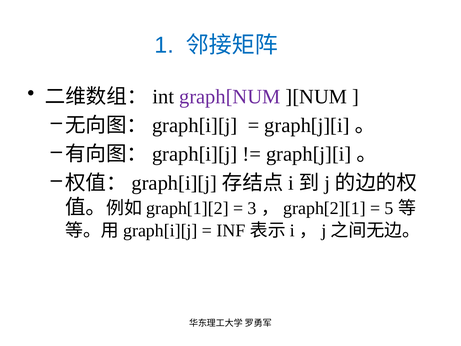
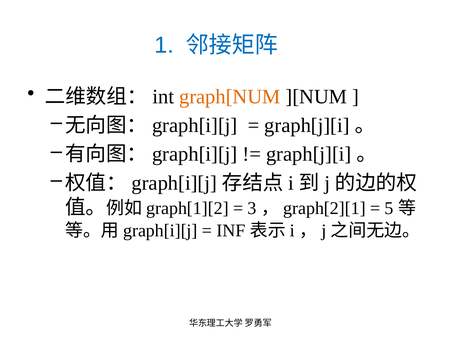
graph[NUM colour: purple -> orange
